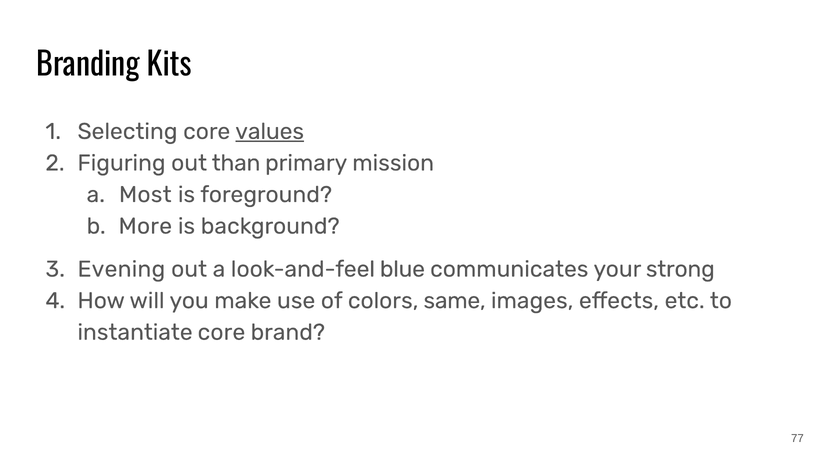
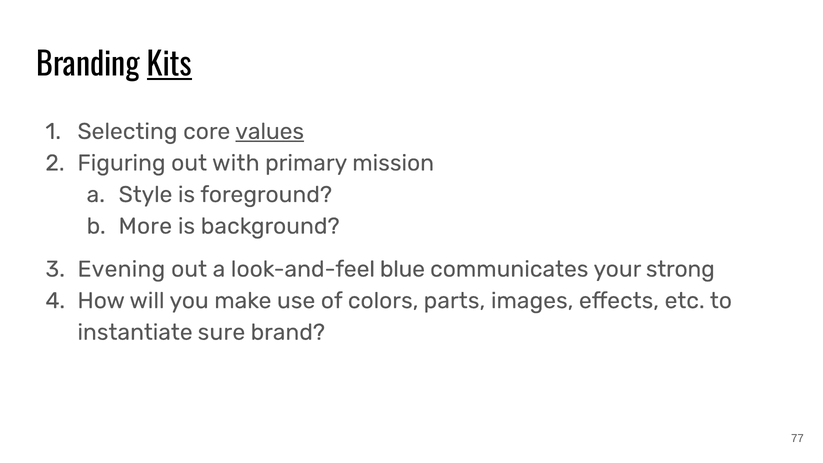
Kits underline: none -> present
than: than -> with
Most: Most -> Style
same: same -> parts
instantiate core: core -> sure
